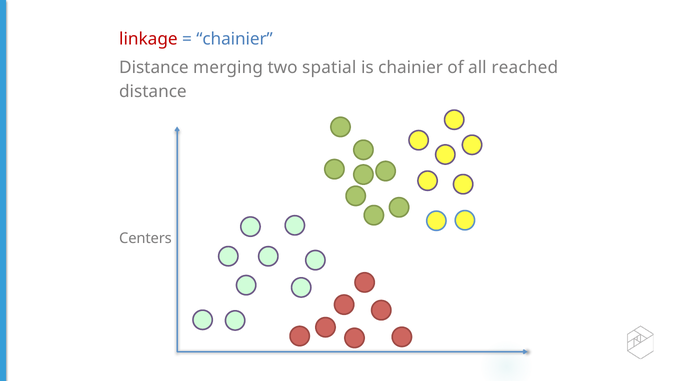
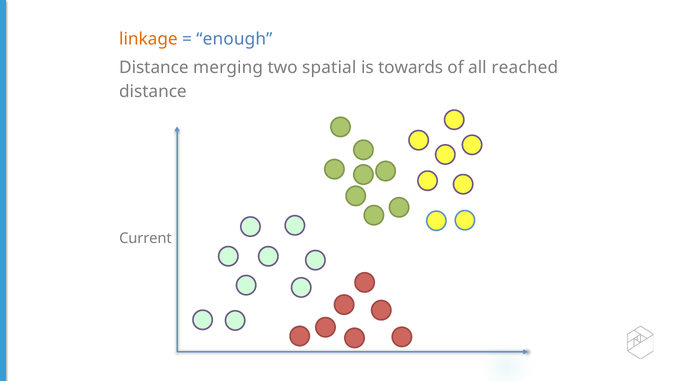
linkage colour: red -> orange
chainier at (235, 39): chainier -> enough
is chainier: chainier -> towards
Centers: Centers -> Current
